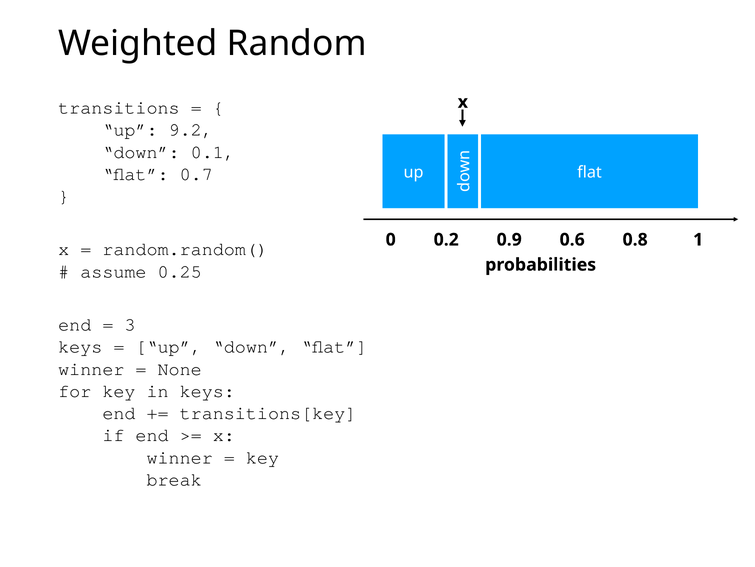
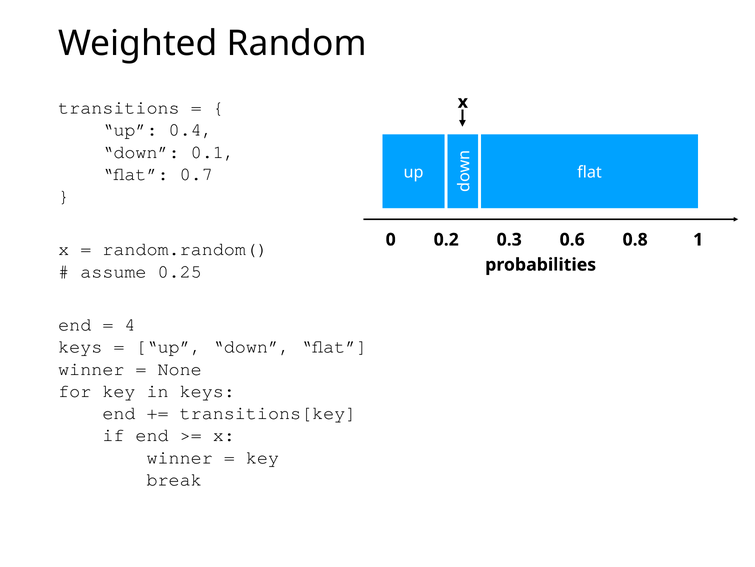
9.2: 9.2 -> 0.4
0.9: 0.9 -> 0.3
3: 3 -> 4
